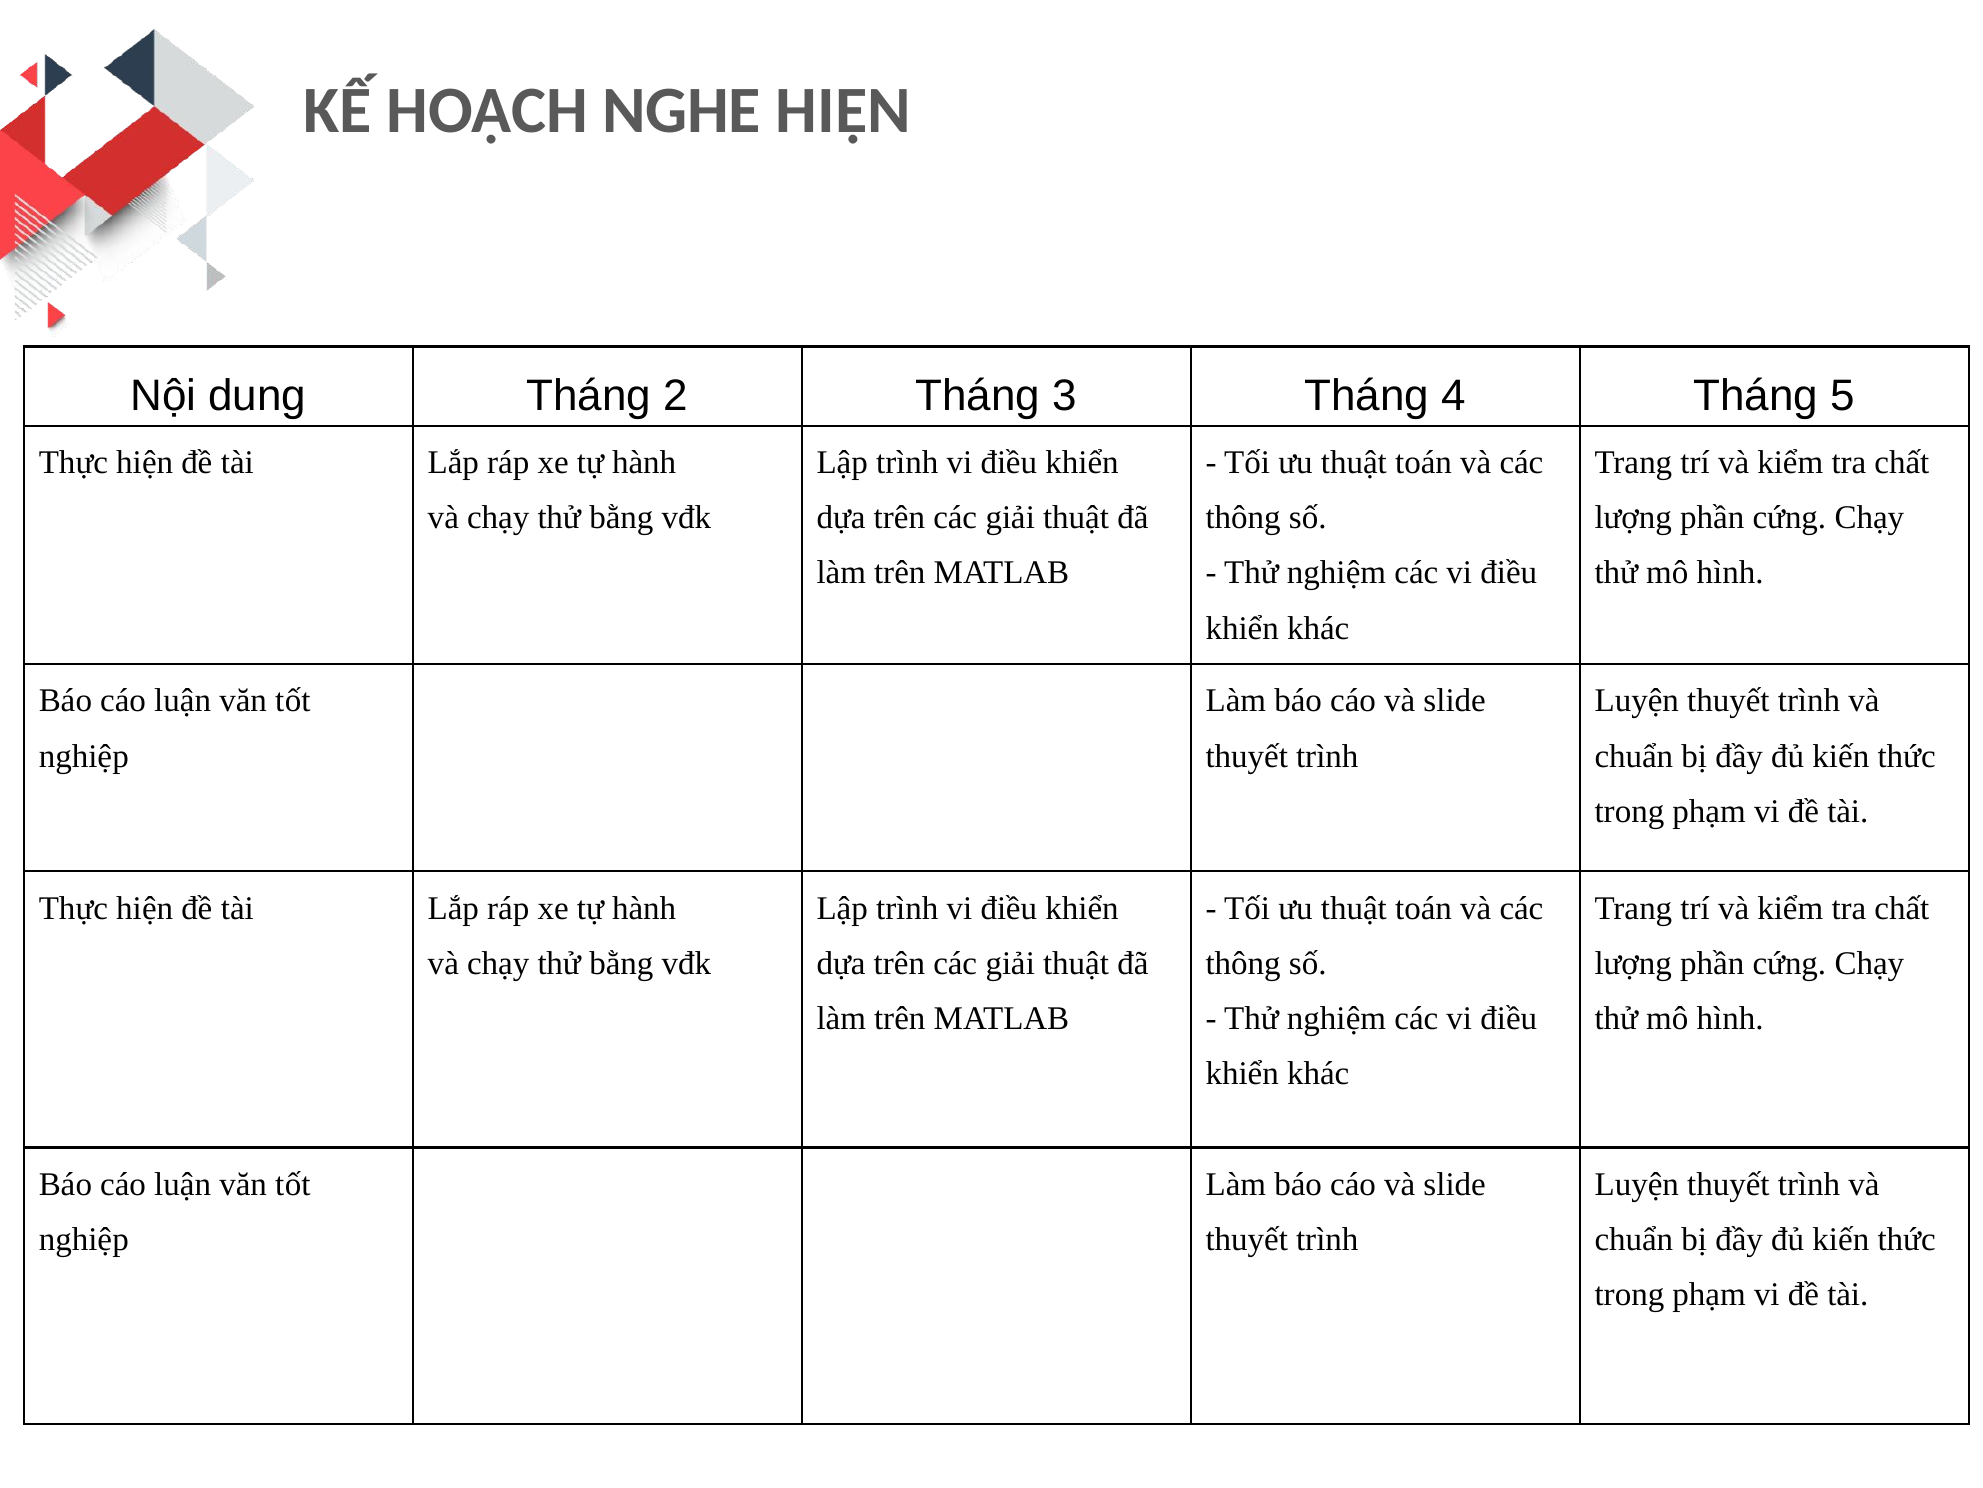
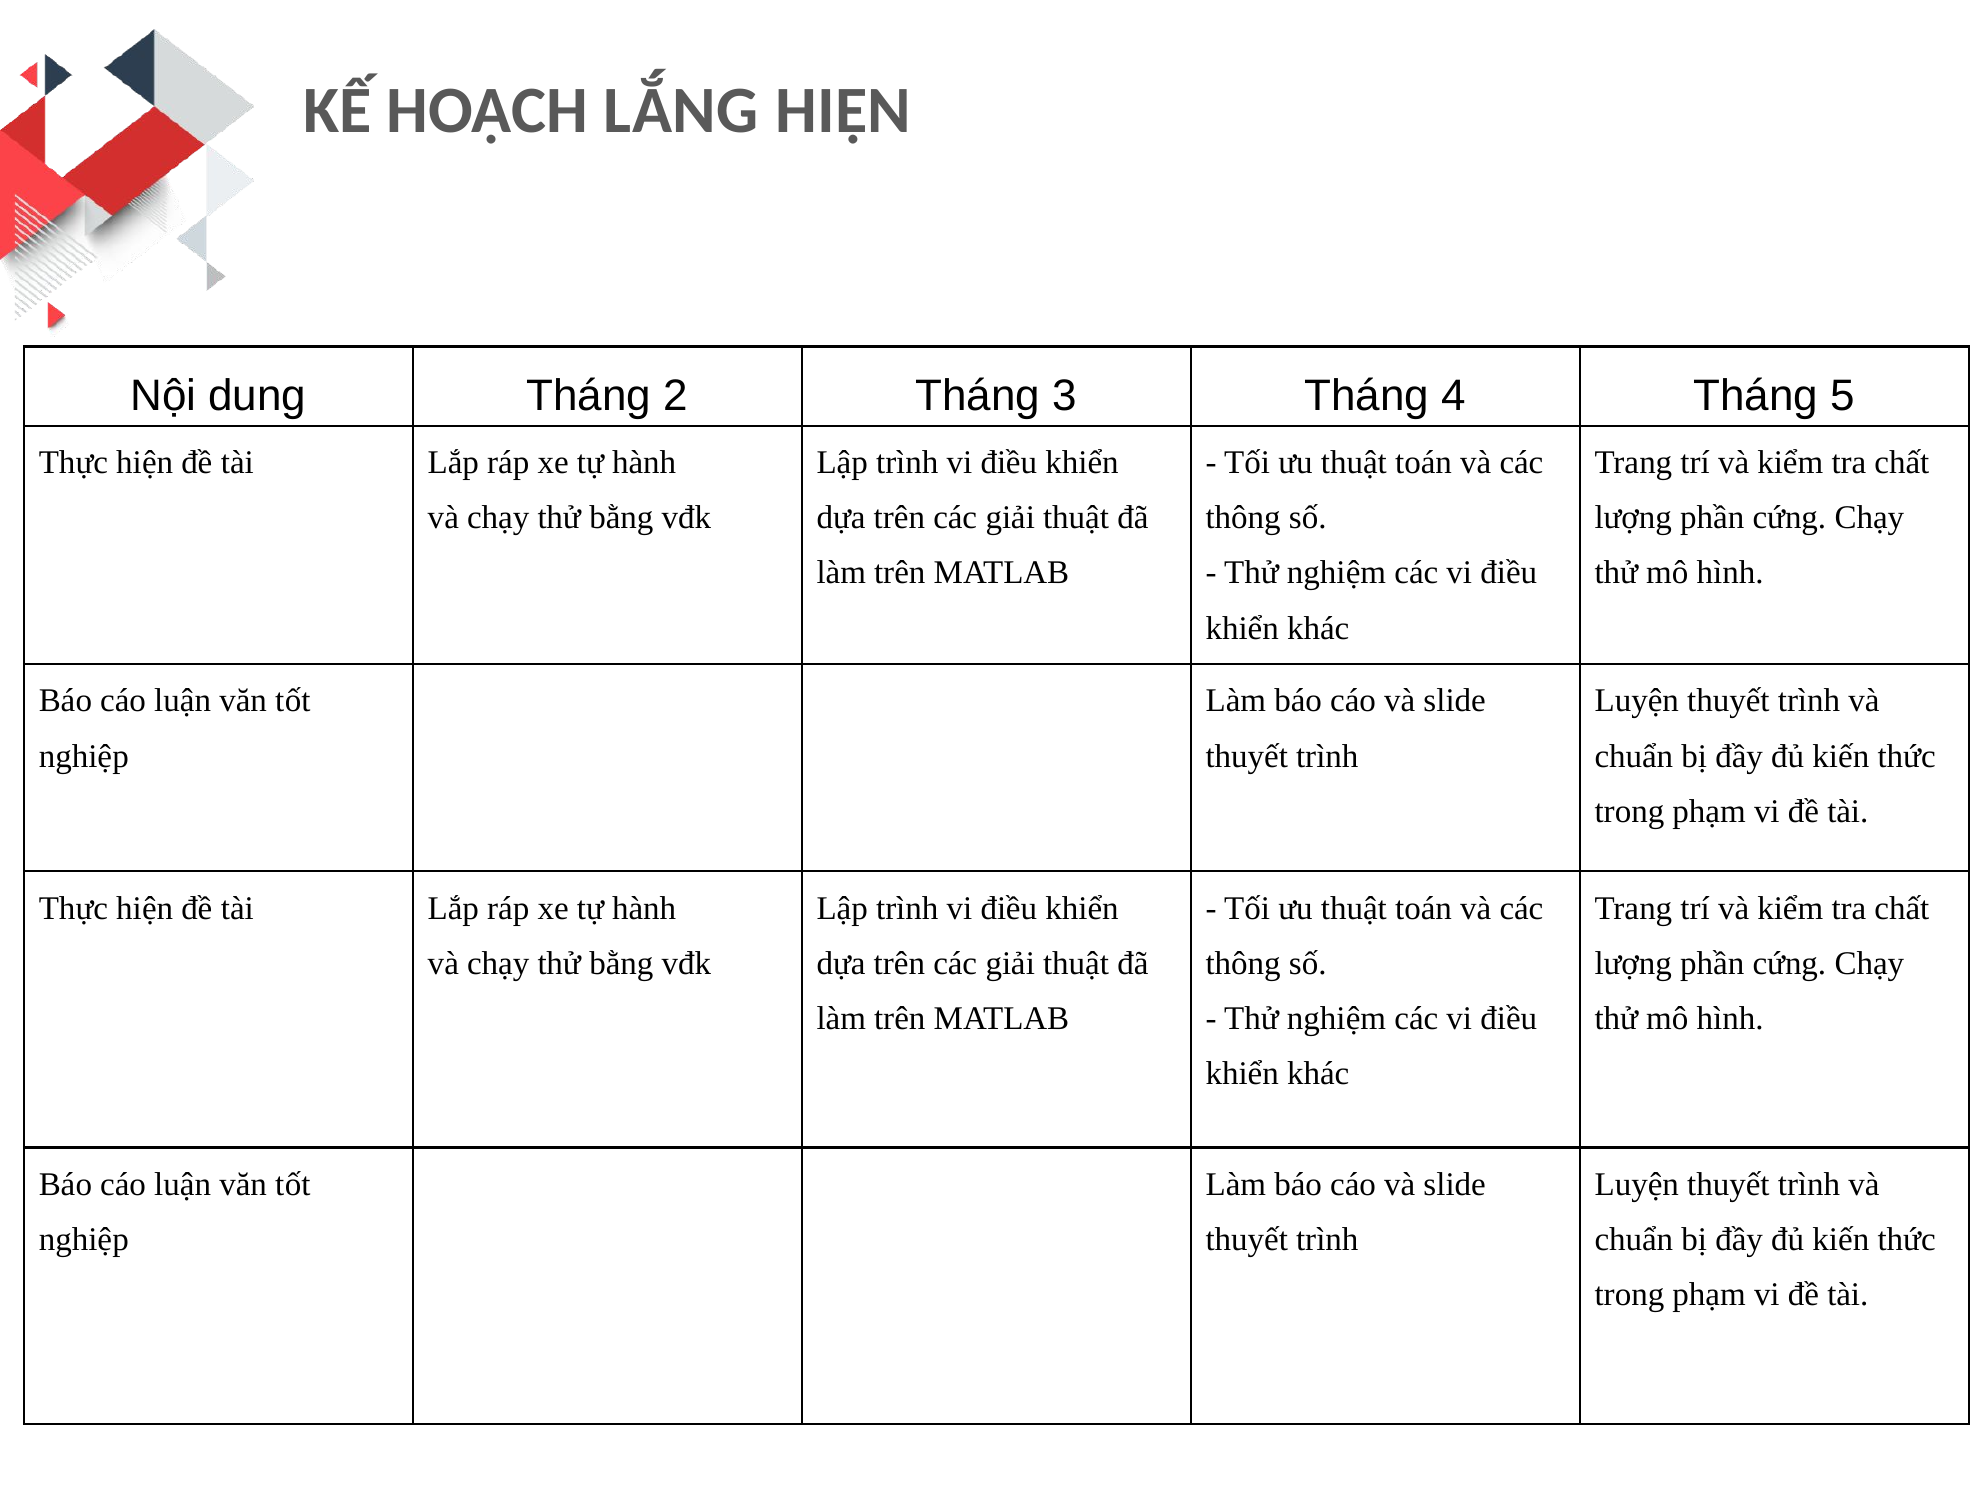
NGHE: NGHE -> LẮNG
